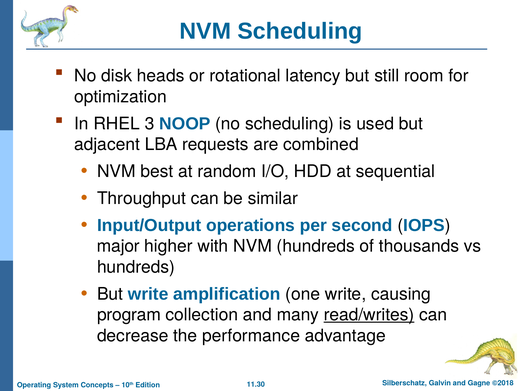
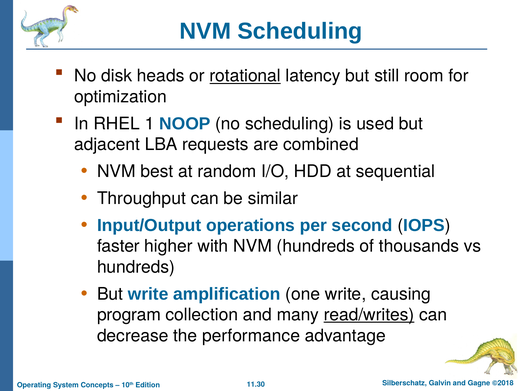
rotational underline: none -> present
3: 3 -> 1
major: major -> faster
